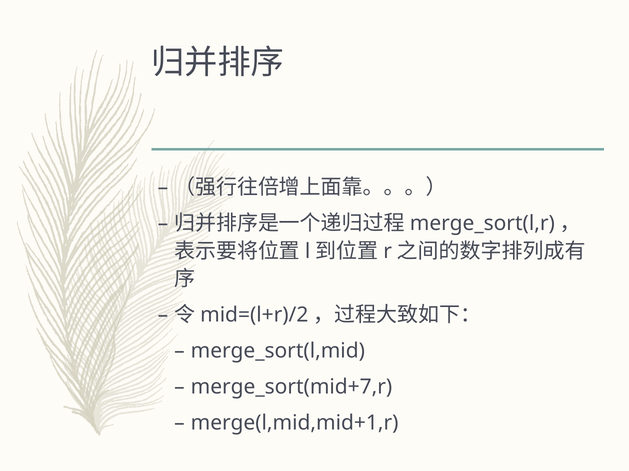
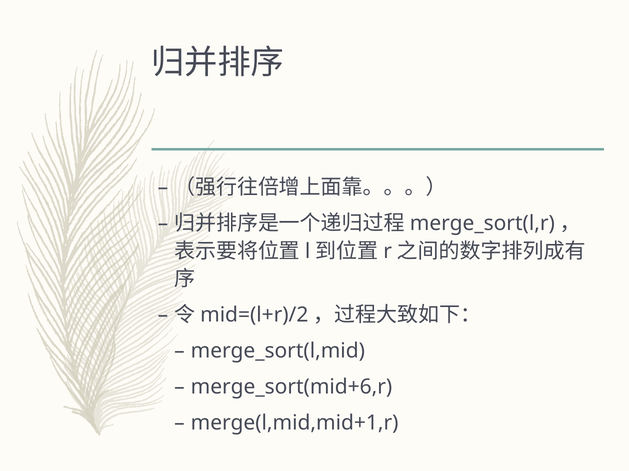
merge_sort(mid+7,r: merge_sort(mid+7,r -> merge_sort(mid+6,r
